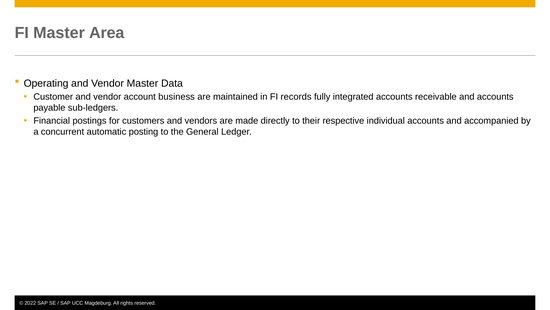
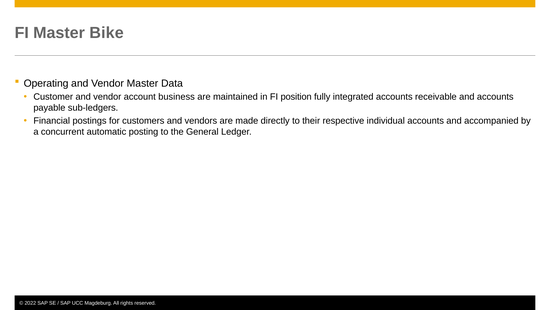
Area: Area -> Bike
records: records -> position
